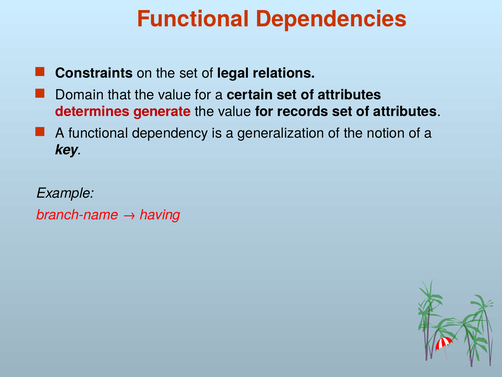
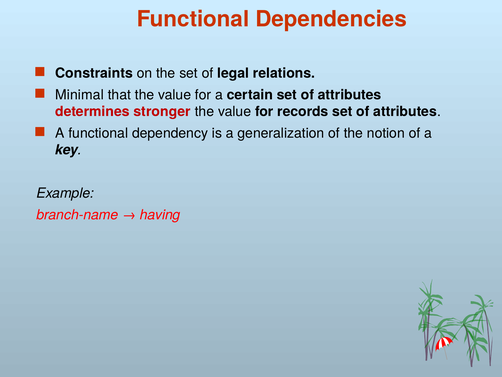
Domain: Domain -> Minimal
generate: generate -> stronger
